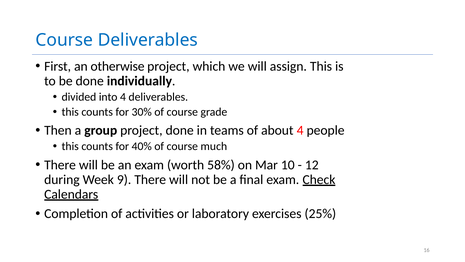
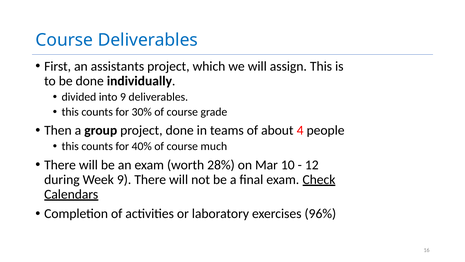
otherwise: otherwise -> assistants
into 4: 4 -> 9
58%: 58% -> 28%
25%: 25% -> 96%
